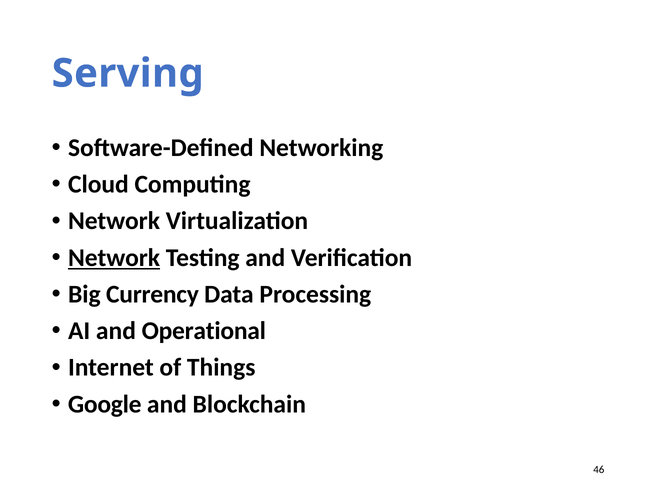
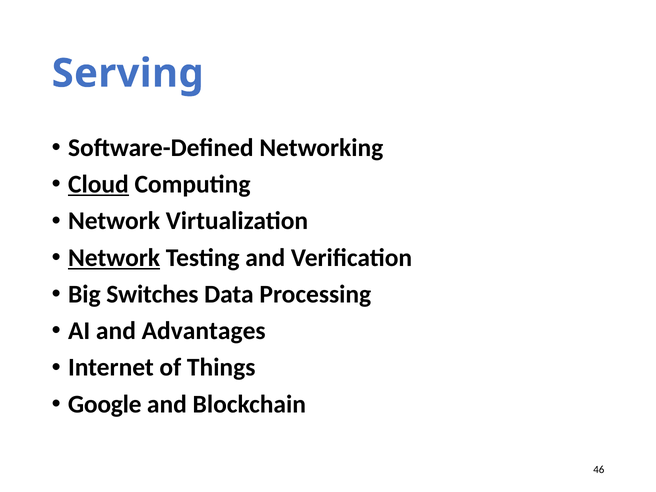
Cloud underline: none -> present
Currency: Currency -> Switches
Operational: Operational -> Advantages
